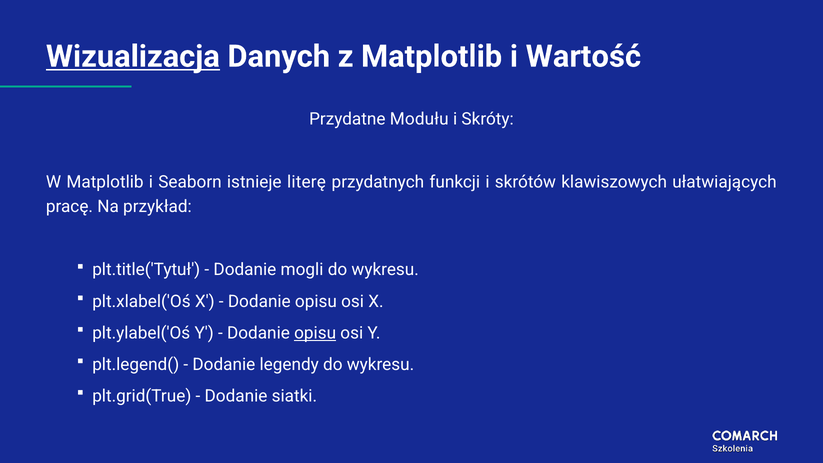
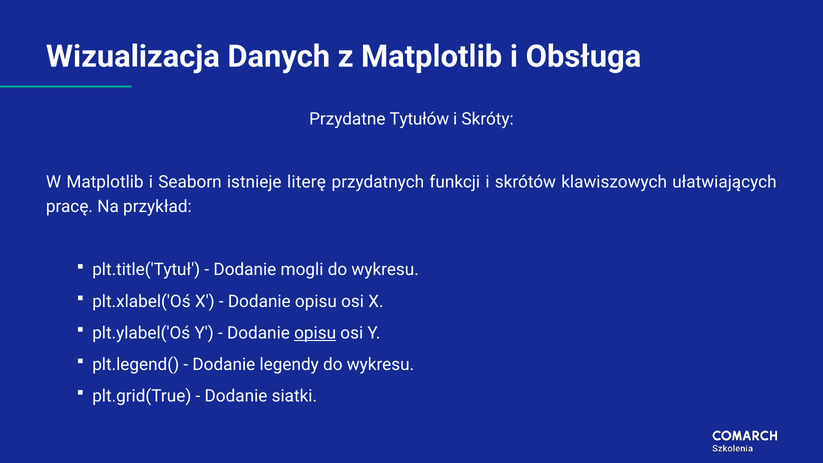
Wizualizacja underline: present -> none
Wartość: Wartość -> Obsługa
Modułu: Modułu -> Tytułów
